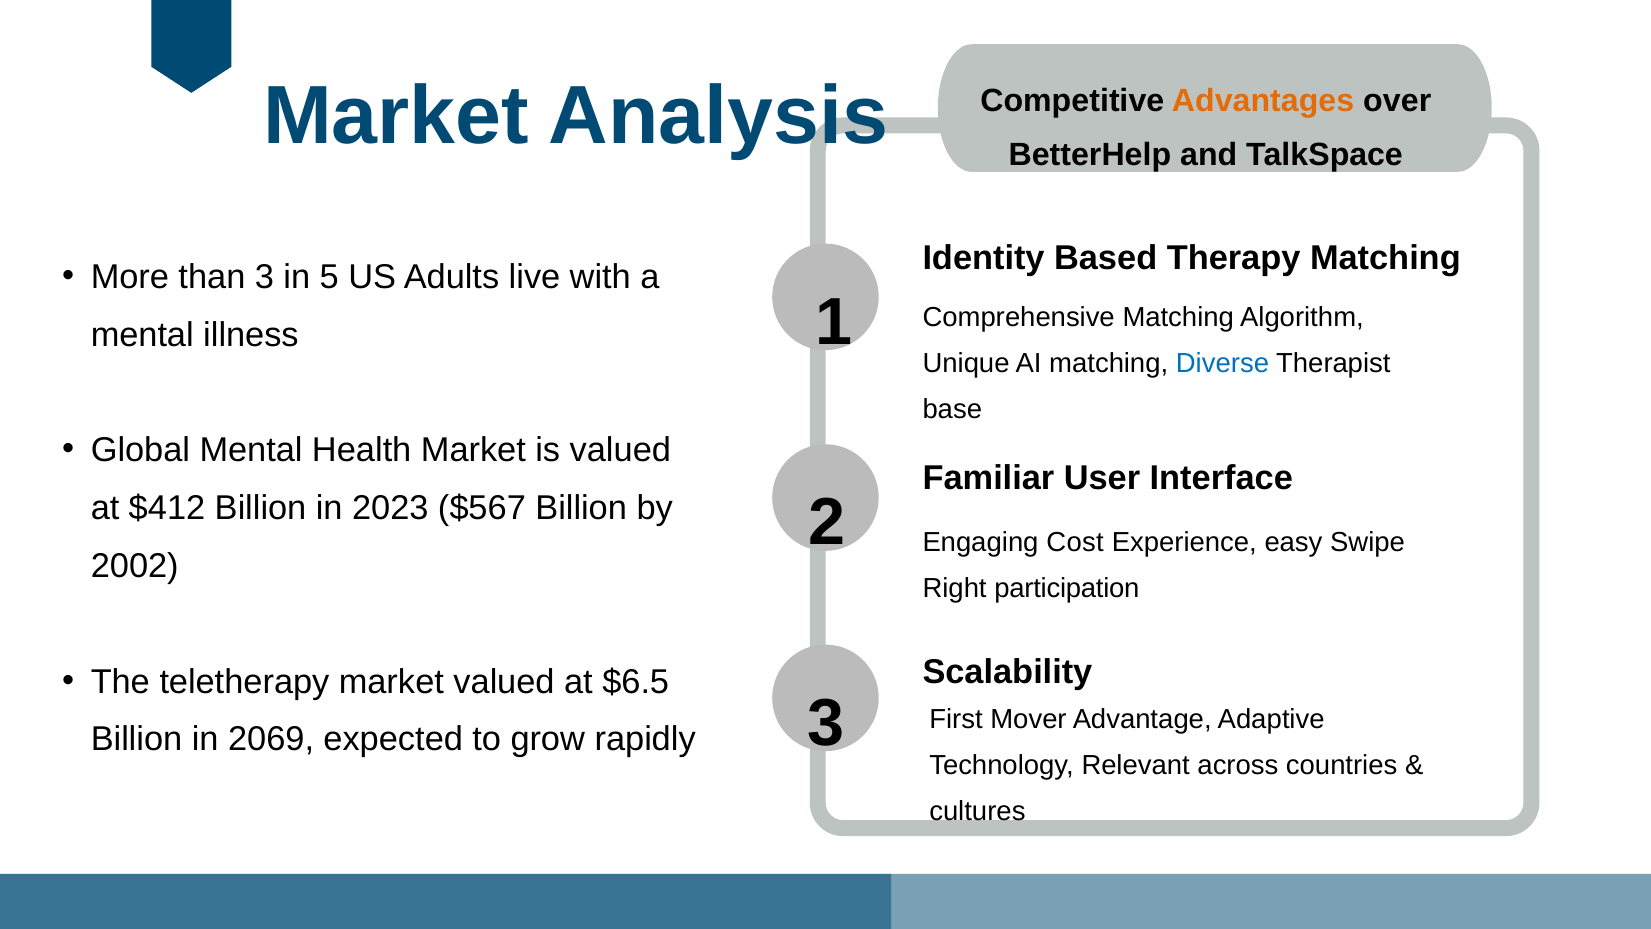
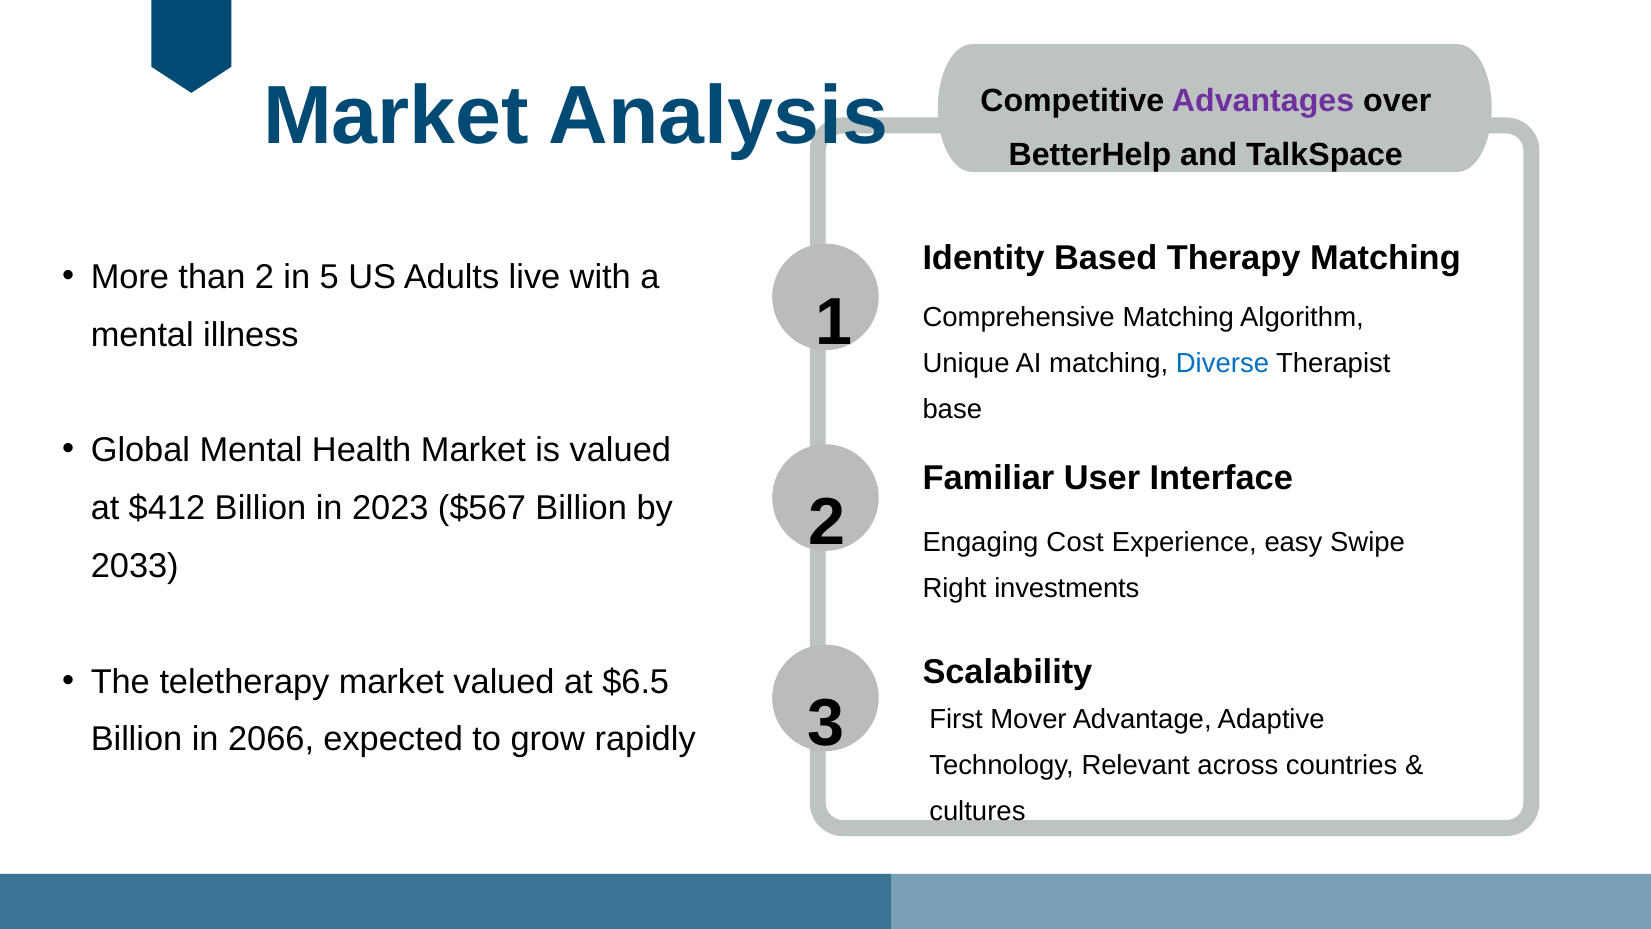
Advantages colour: orange -> purple
than 3: 3 -> 2
2002: 2002 -> 2033
participation: participation -> investments
2069: 2069 -> 2066
